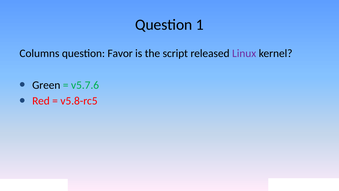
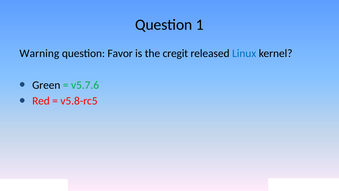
Columns: Columns -> Warning
script: script -> cregit
Linux colour: purple -> blue
